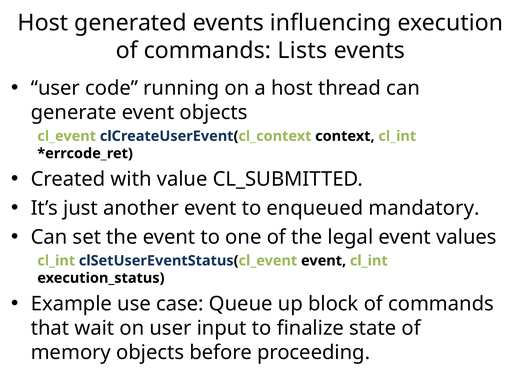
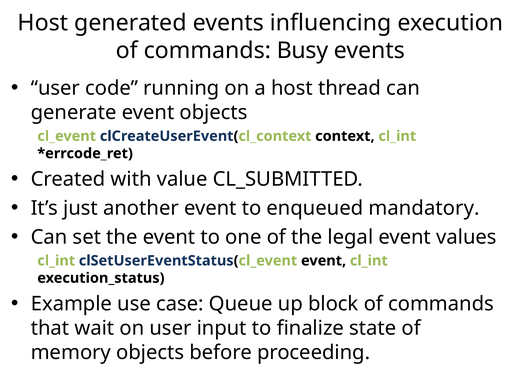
Lists: Lists -> Busy
